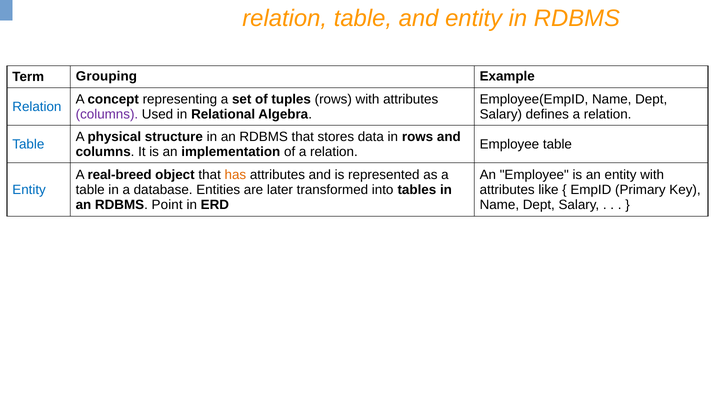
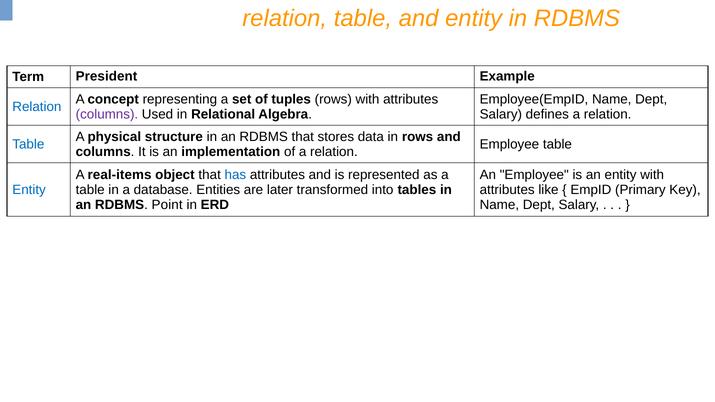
Grouping: Grouping -> President
real-breed: real-breed -> real-items
has colour: orange -> blue
